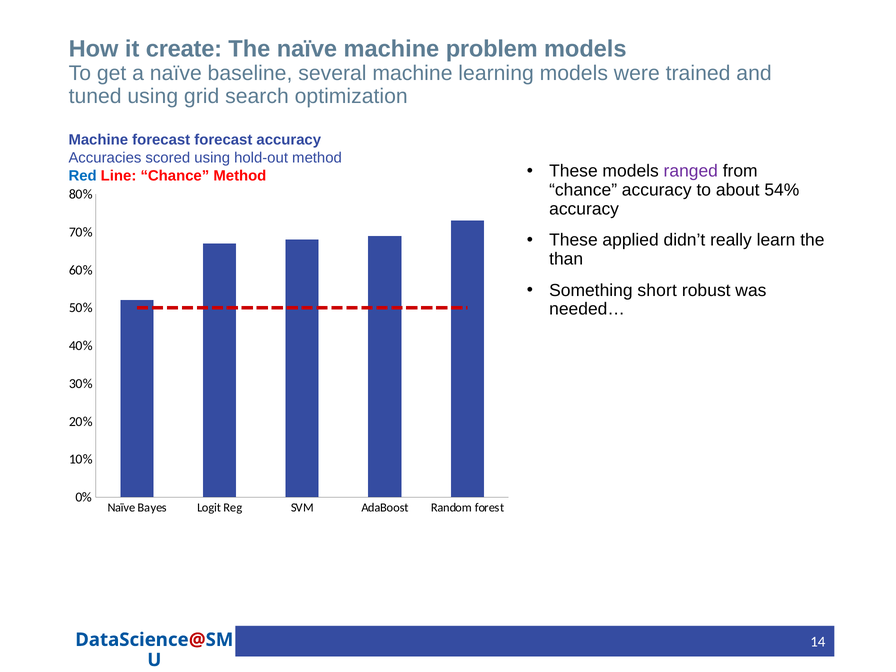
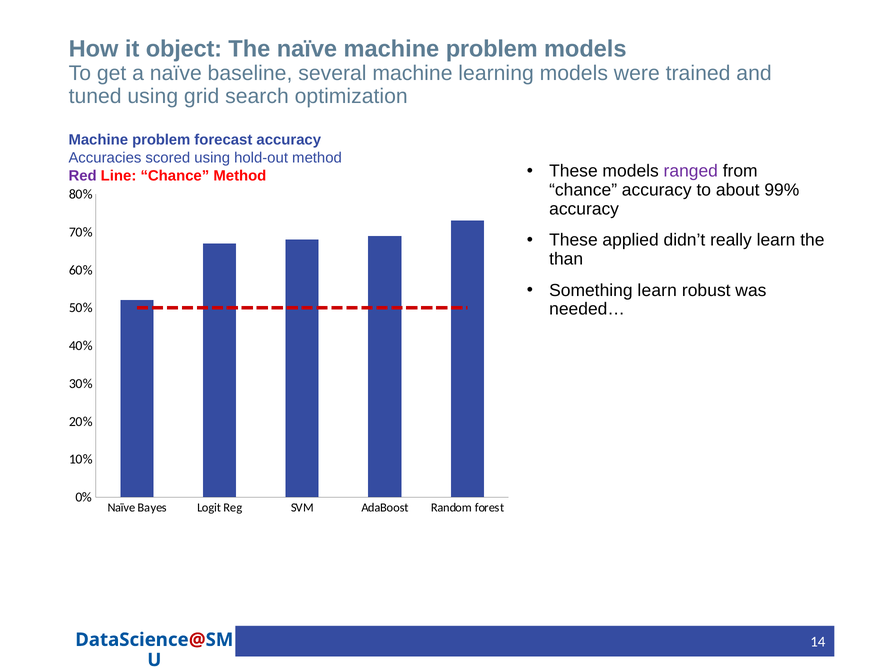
create: create -> object
forecast at (161, 140): forecast -> problem
Red colour: blue -> purple
54%: 54% -> 99%
Something short: short -> learn
